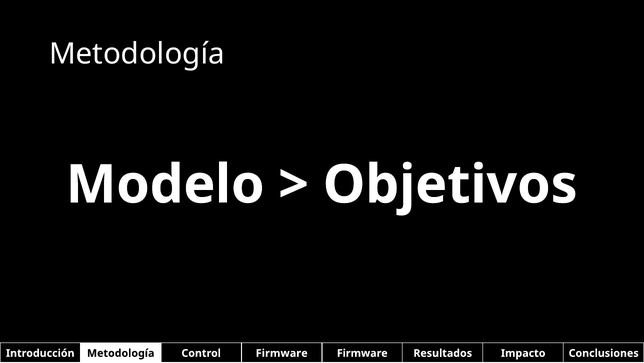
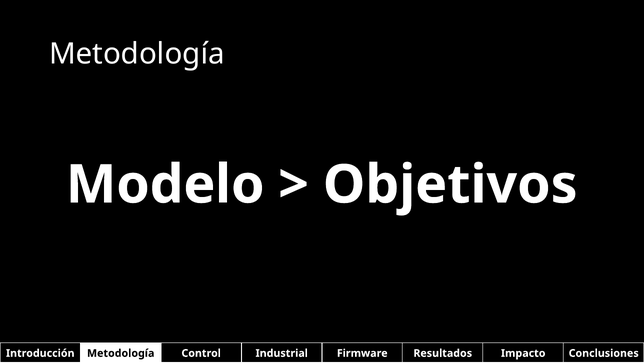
Control Firmware: Firmware -> Industrial
